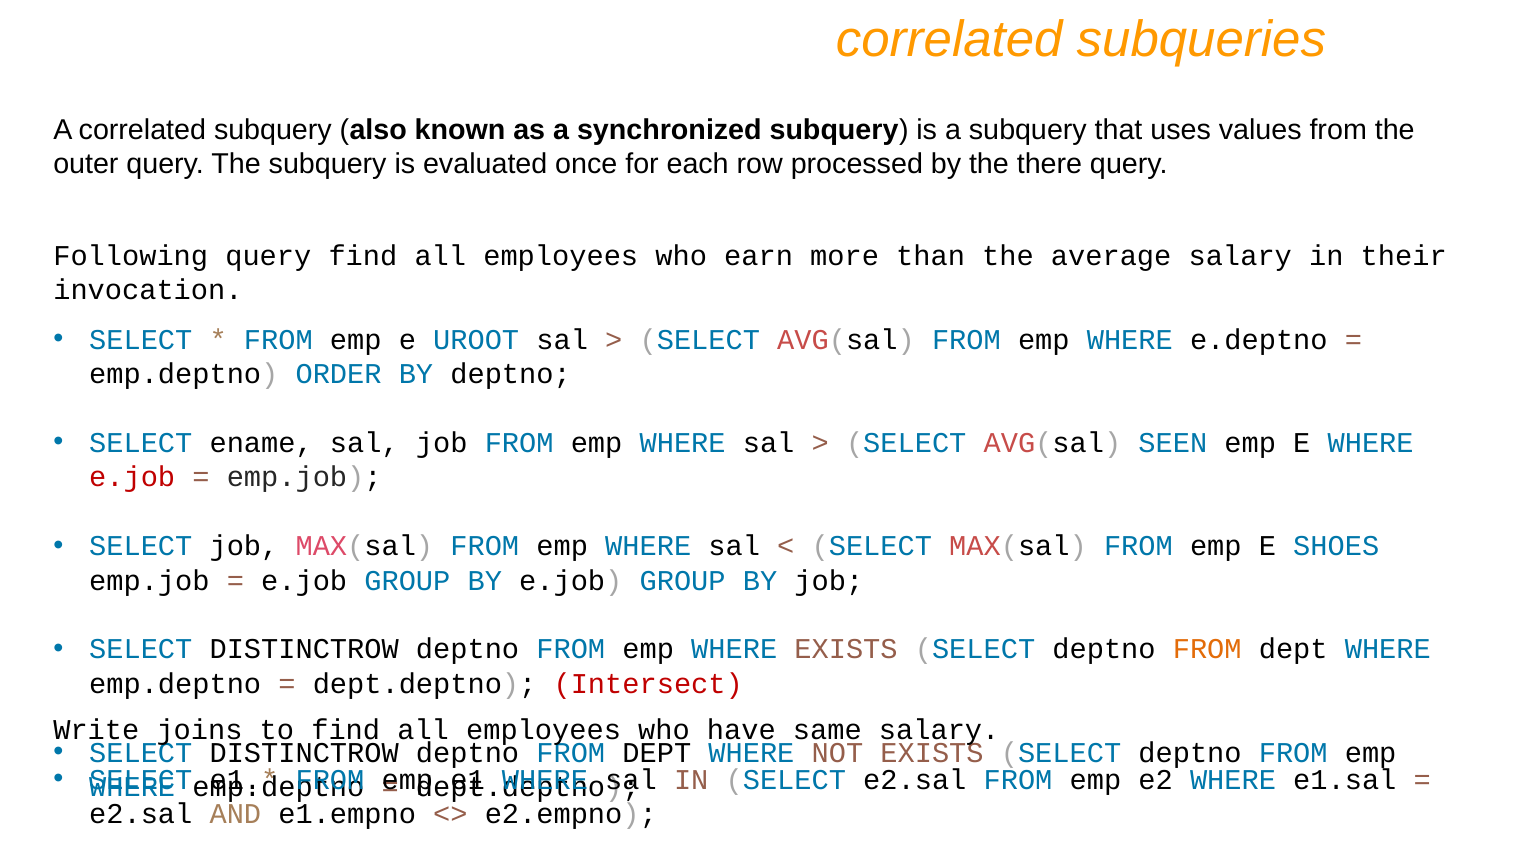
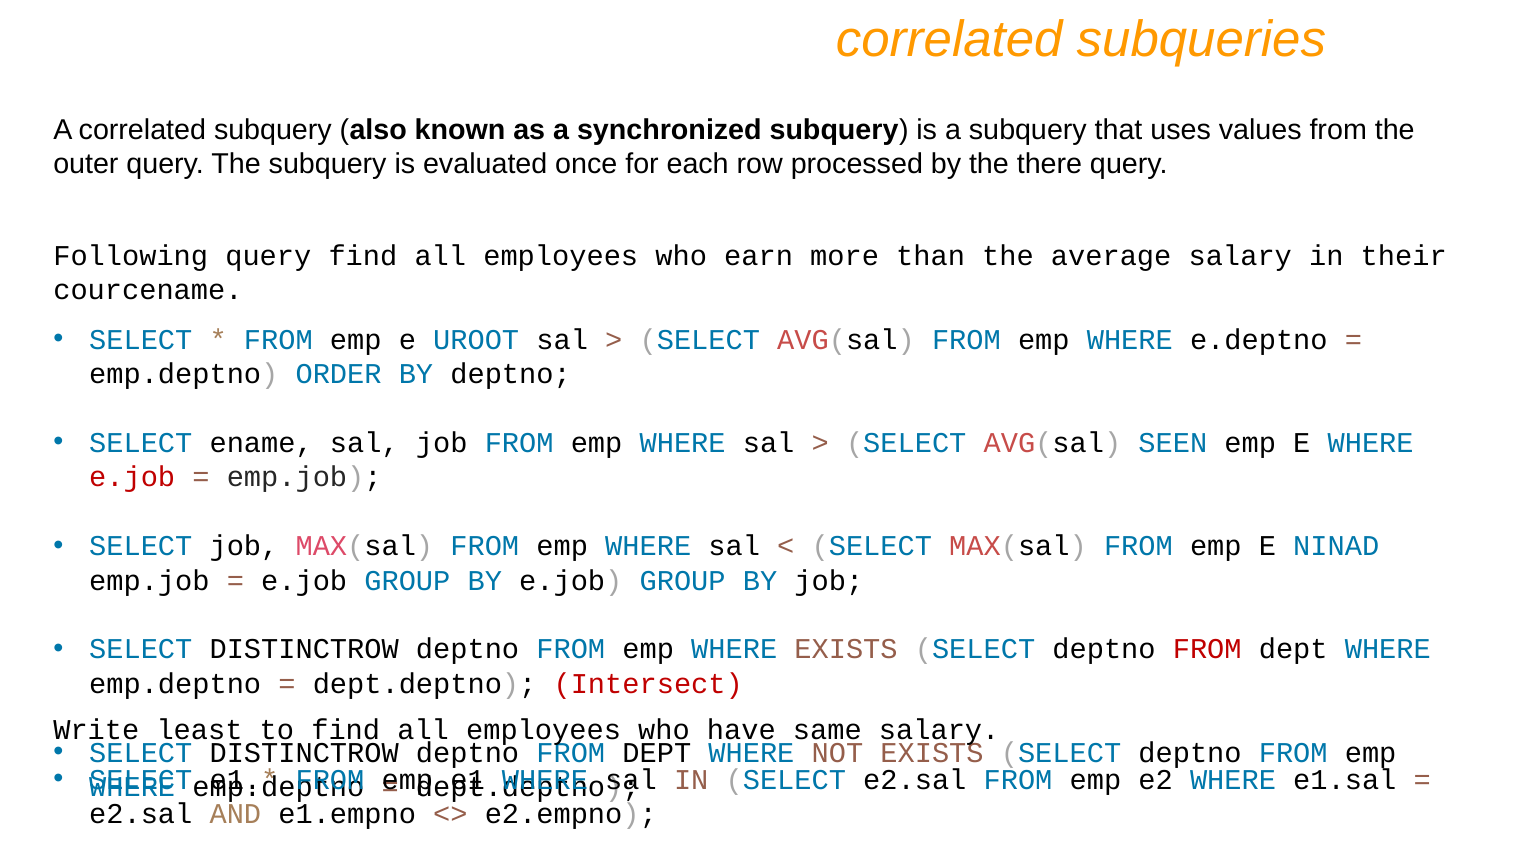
invocation: invocation -> courcename
SHOES: SHOES -> NINAD
FROM at (1207, 649) colour: orange -> red
joins: joins -> least
